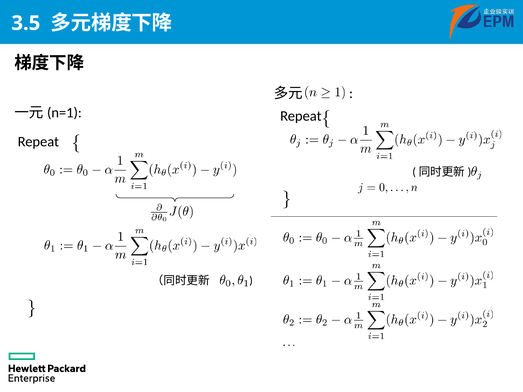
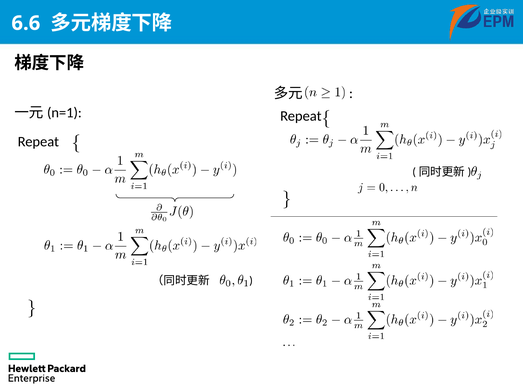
3.5: 3.5 -> 6.6
